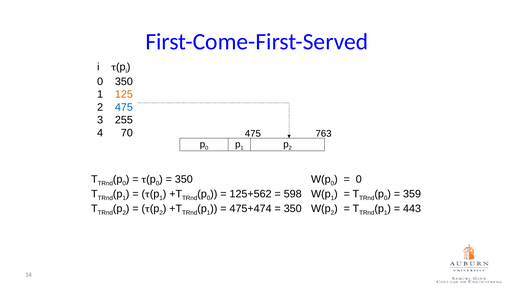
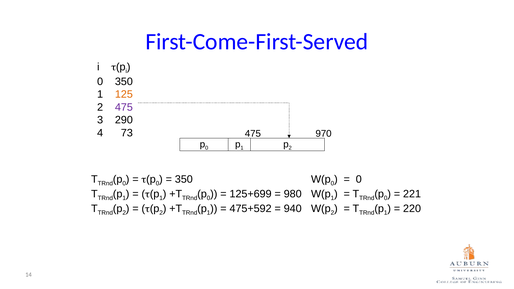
475 at (124, 107) colour: blue -> purple
255: 255 -> 290
70: 70 -> 73
763: 763 -> 970
125+562: 125+562 -> 125+699
598: 598 -> 980
359: 359 -> 221
475+474: 475+474 -> 475+592
350 at (293, 209): 350 -> 940
443: 443 -> 220
